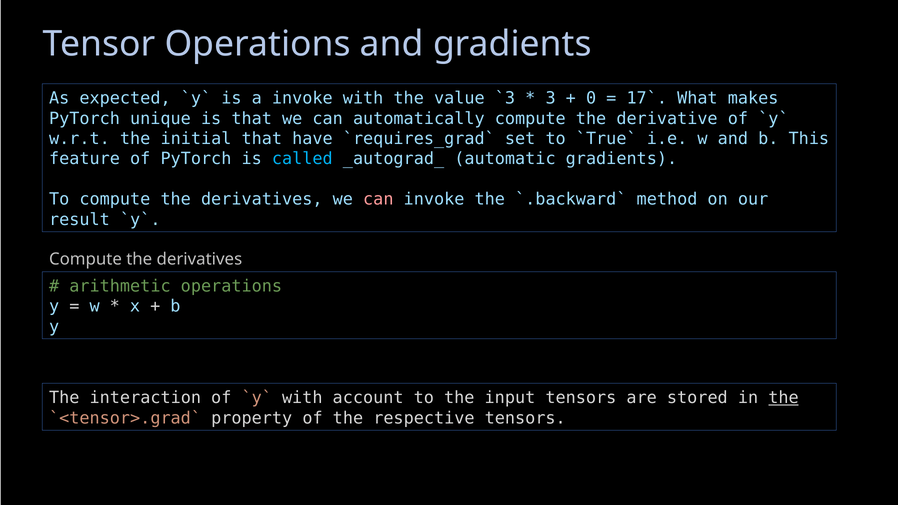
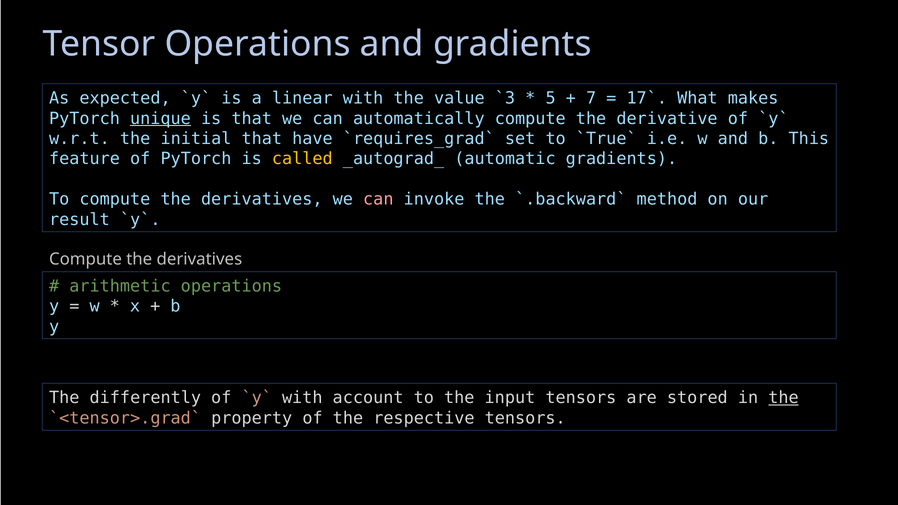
a invoke: invoke -> linear
3: 3 -> 5
0: 0 -> 7
unique underline: none -> present
called colour: light blue -> yellow
interaction: interaction -> differently
